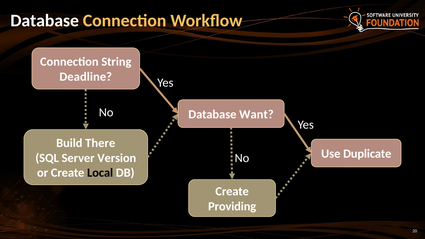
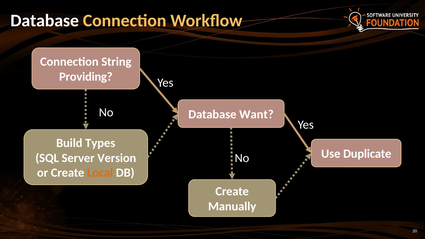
Deadline: Deadline -> Providing
There: There -> Types
Local colour: black -> orange
Providing: Providing -> Manually
